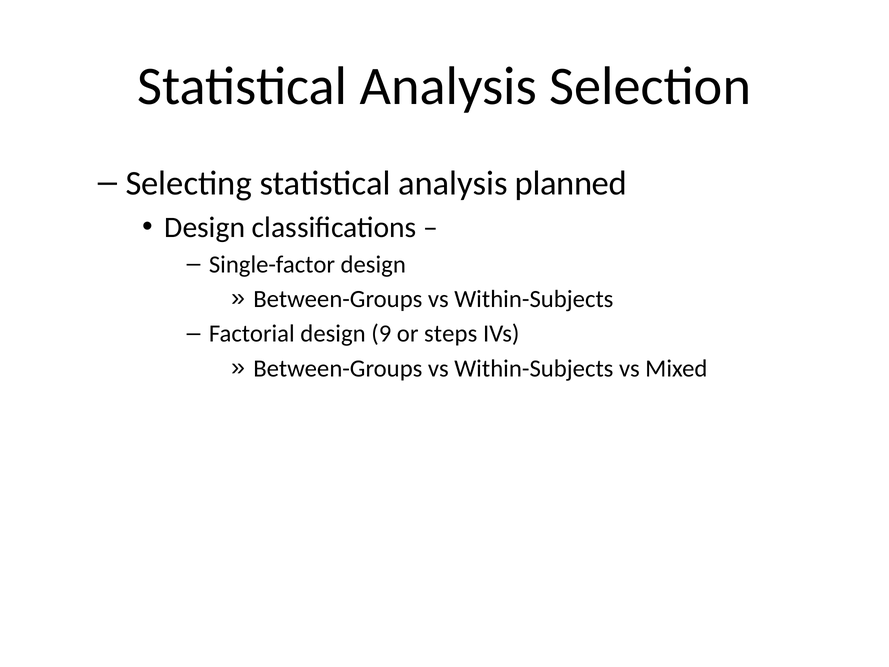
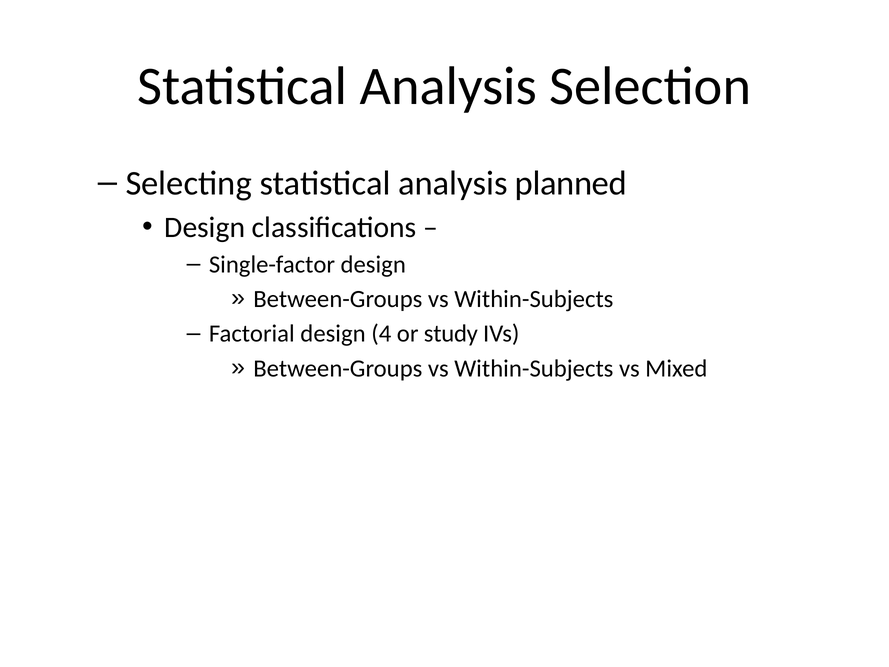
9: 9 -> 4
steps: steps -> study
